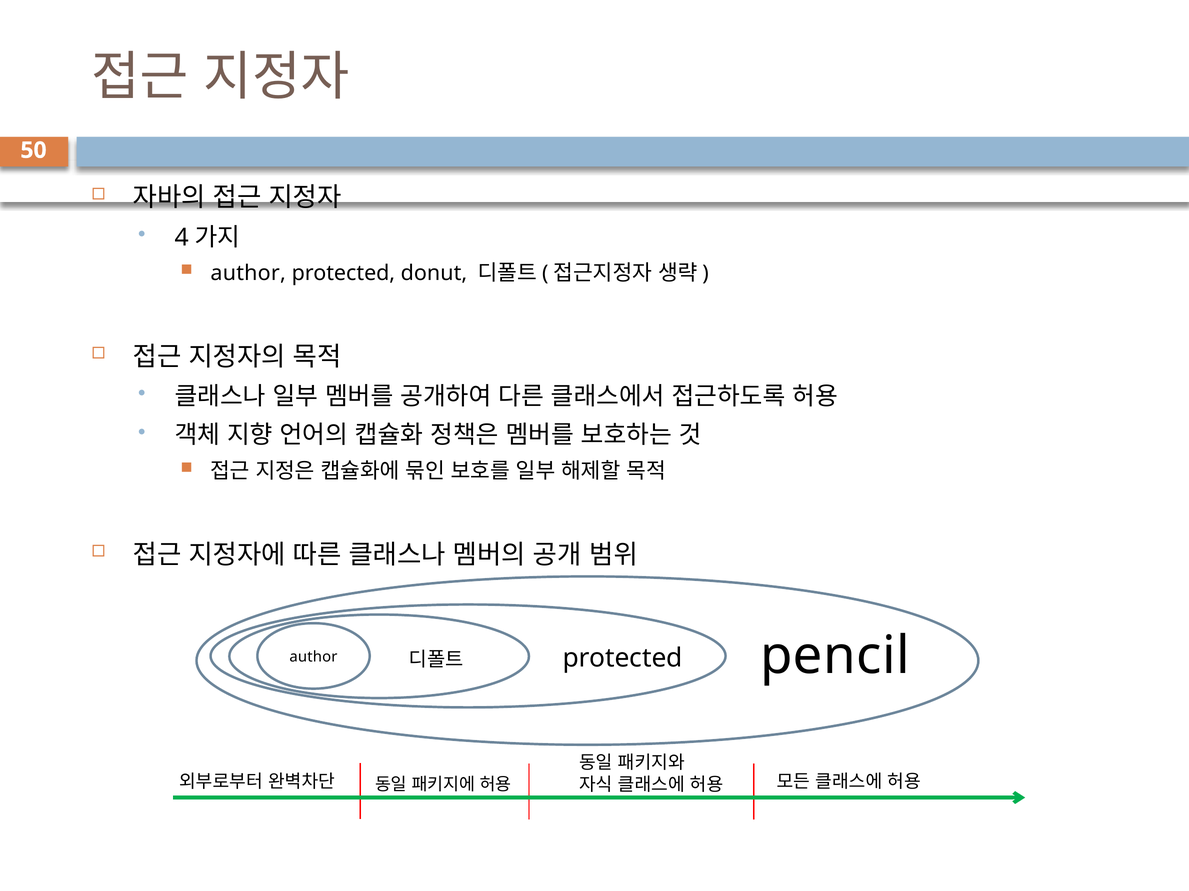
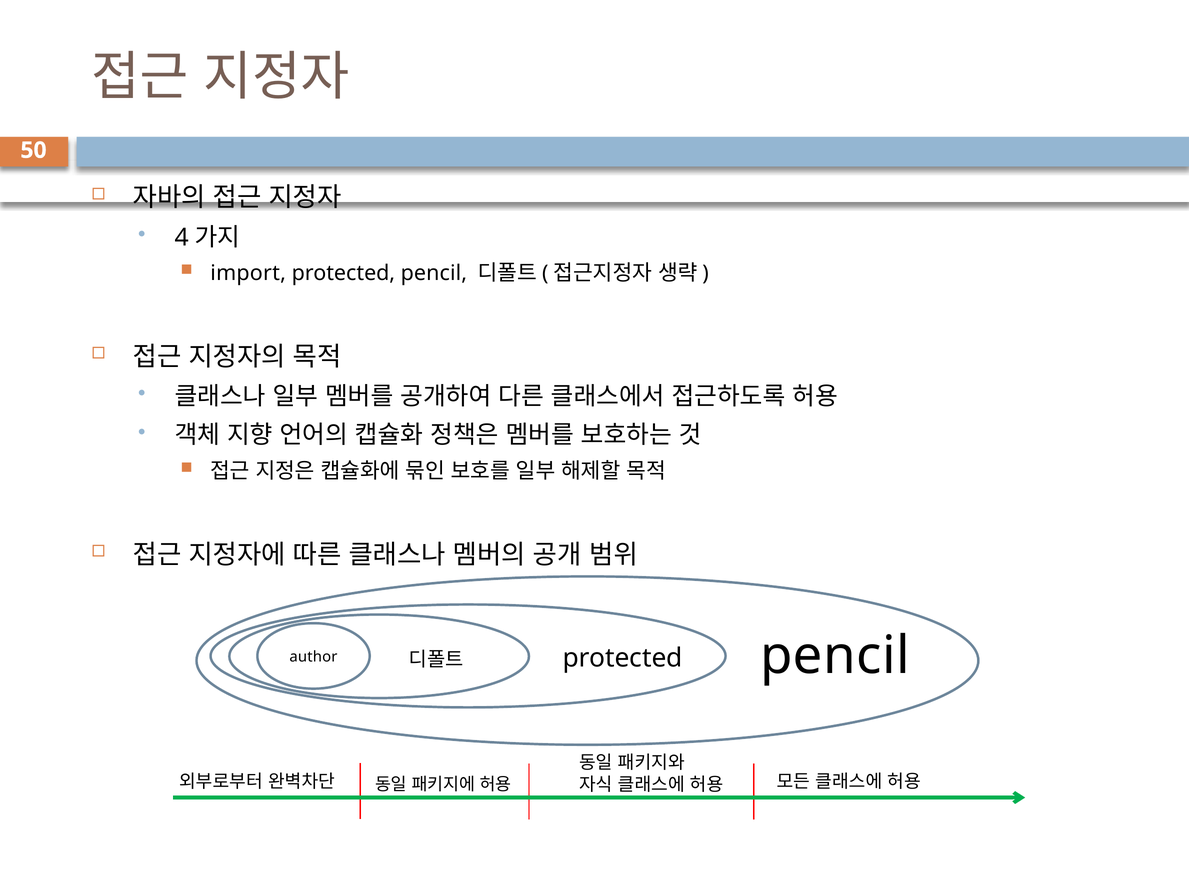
author at (248, 273): author -> import
donut at (434, 273): donut -> pencil
